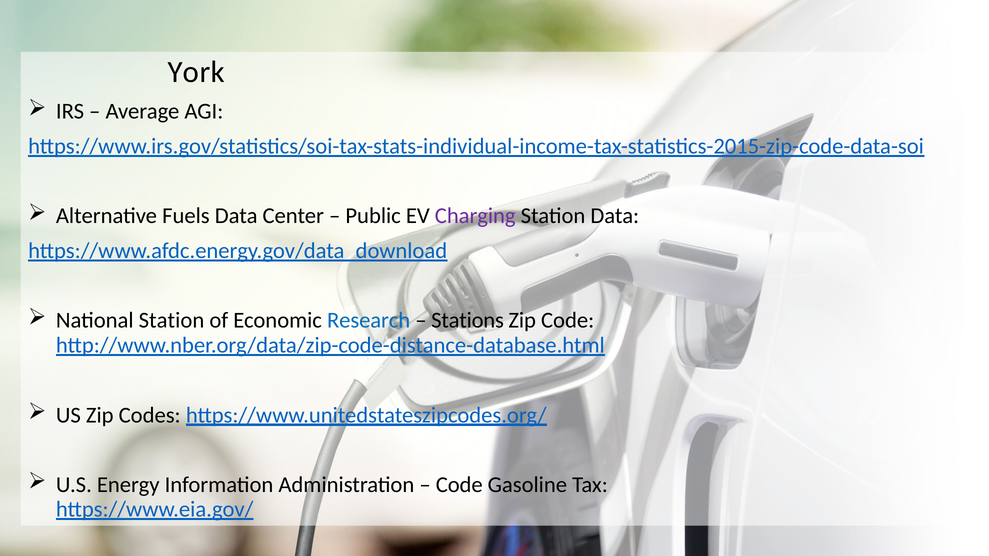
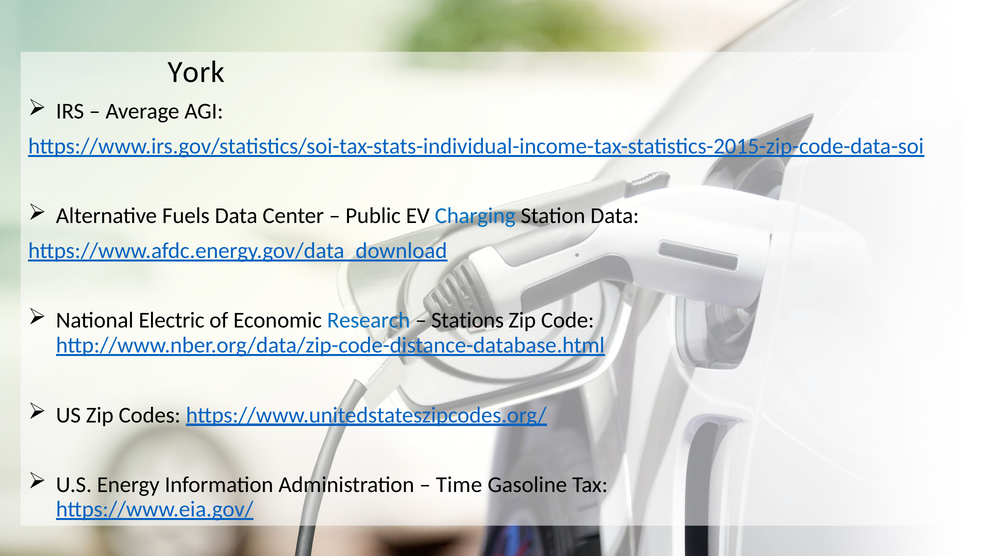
Charging colour: purple -> blue
National Station: Station -> Electric
Code at (459, 485): Code -> Time
